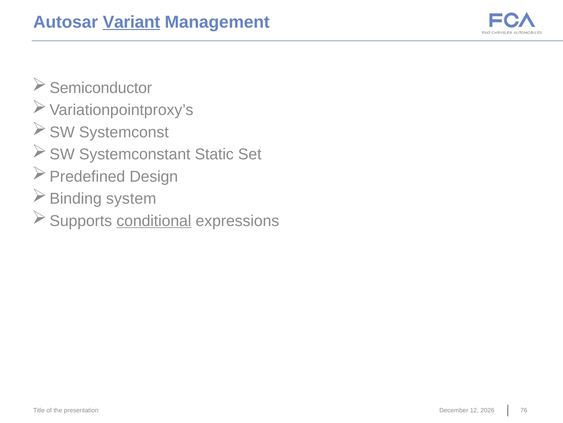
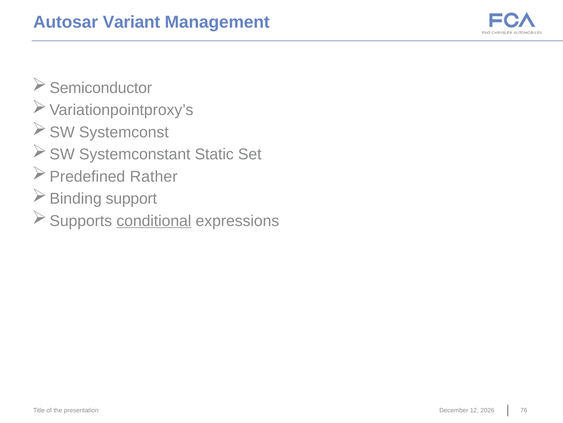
Variant underline: present -> none
Design: Design -> Rather
system: system -> support
